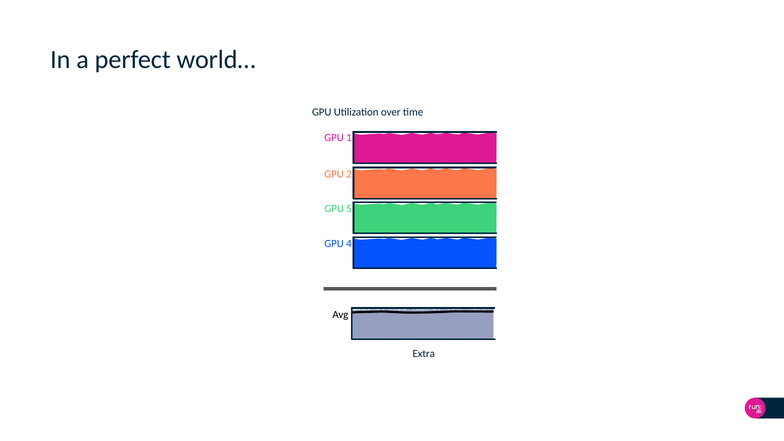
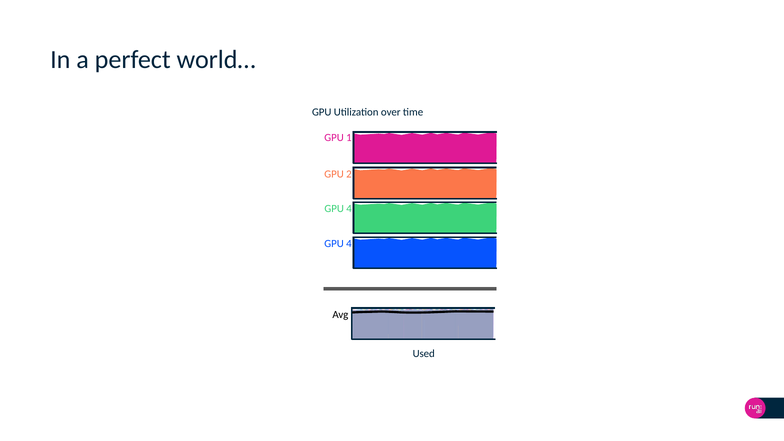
5 at (349, 208): 5 -> 4
Extra: Extra -> Used
